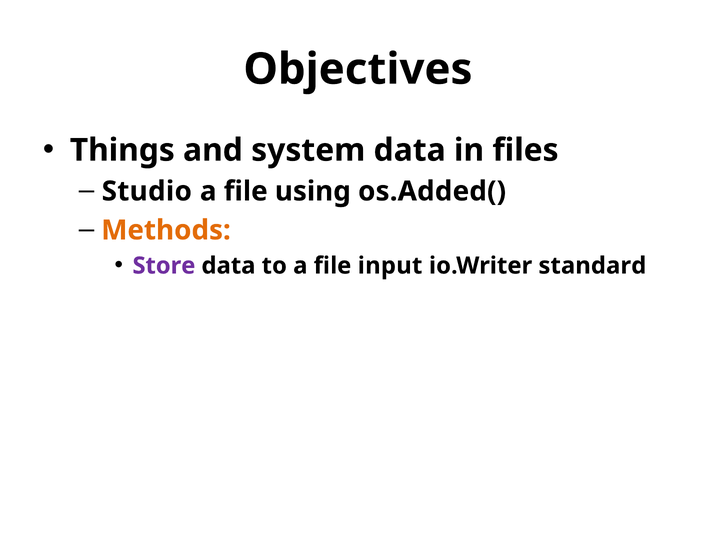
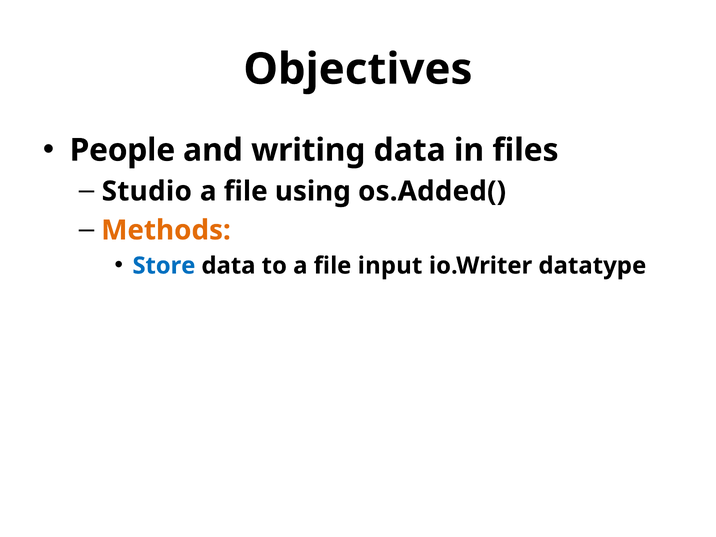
Things: Things -> People
system: system -> writing
Store colour: purple -> blue
standard: standard -> datatype
